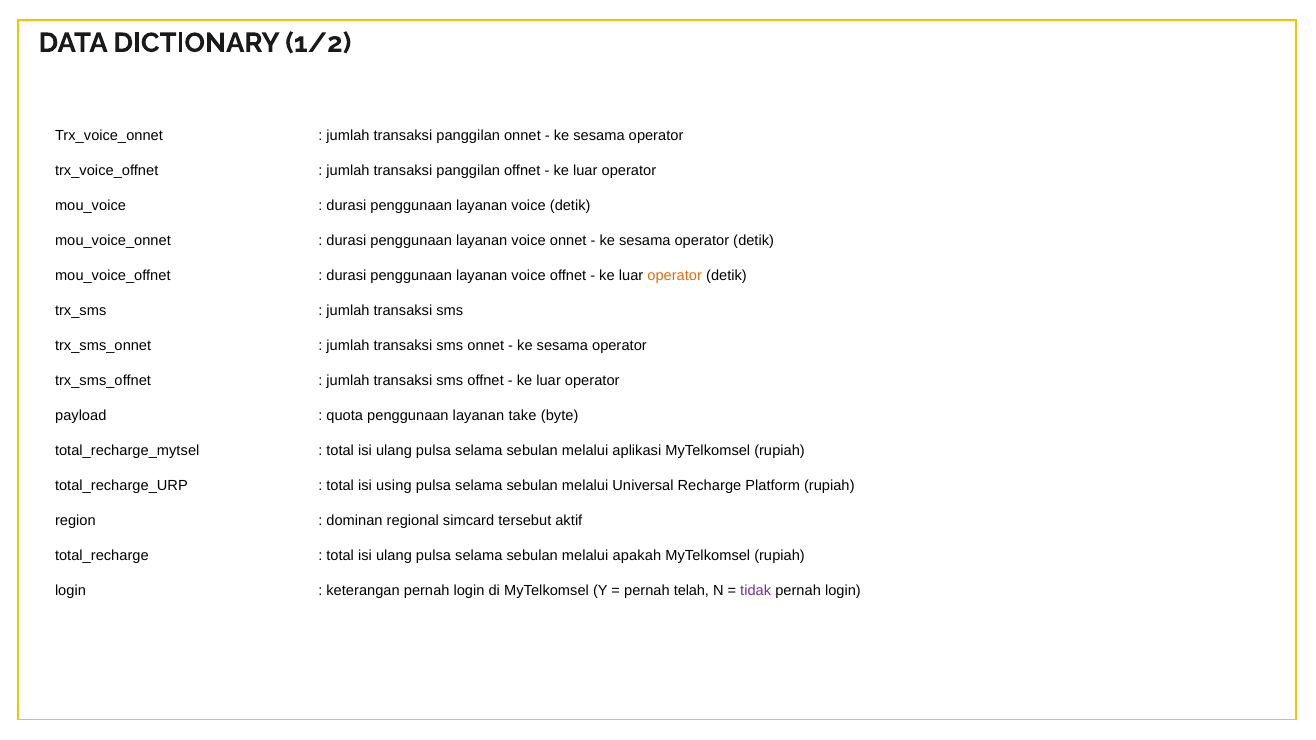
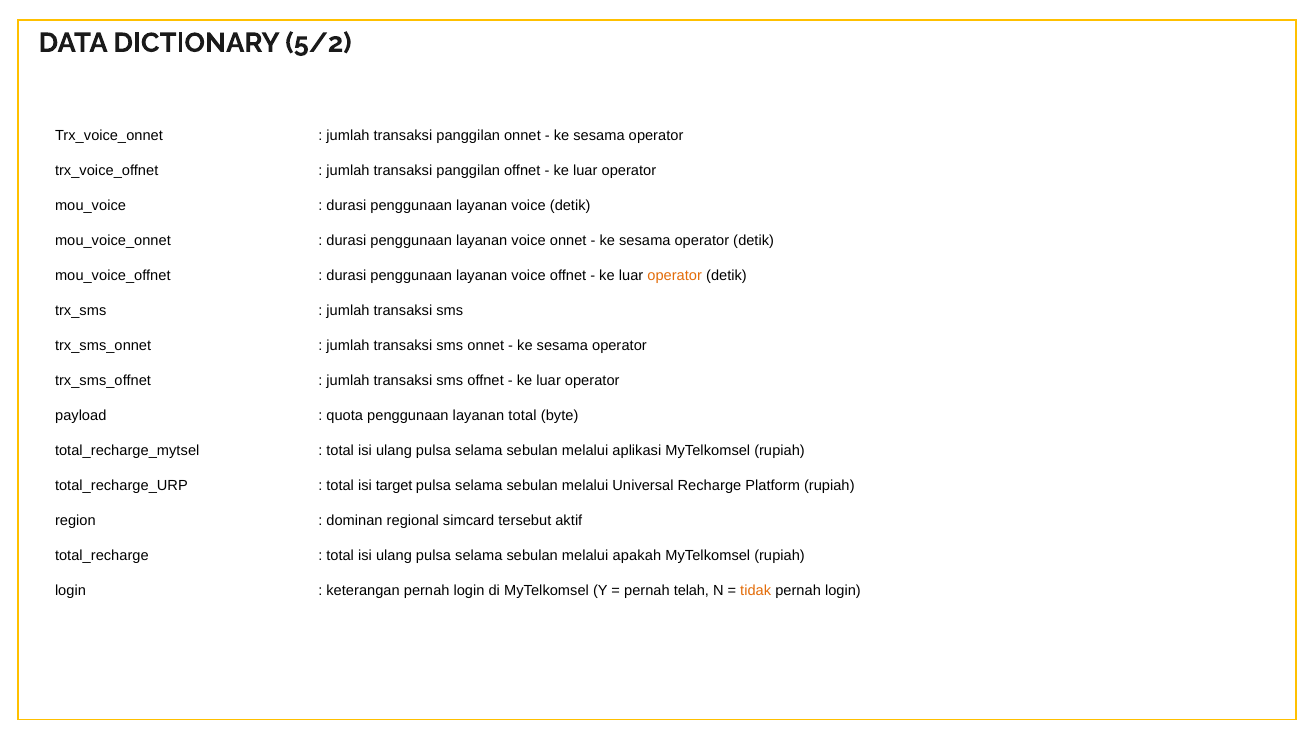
1/2: 1/2 -> 5/2
layanan take: take -> total
using: using -> target
tidak colour: purple -> orange
